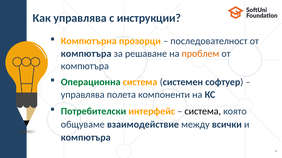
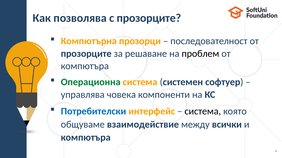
Как управлява: управлява -> позволява
с инструкции: инструкции -> прозорците
компютъра at (86, 54): компютъра -> прозорците
проблем colour: orange -> black
полета: полета -> човека
Потребителски colour: green -> blue
